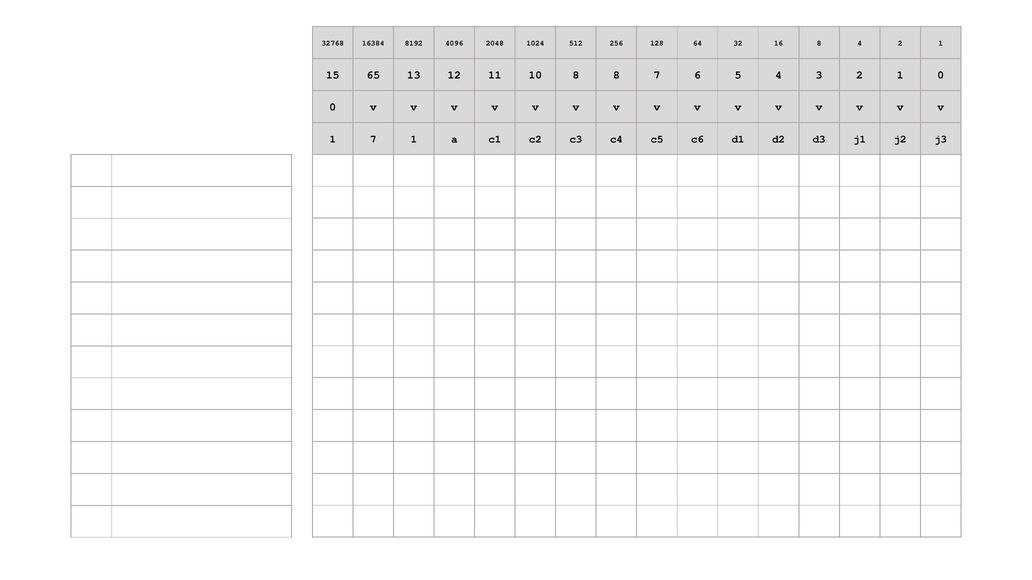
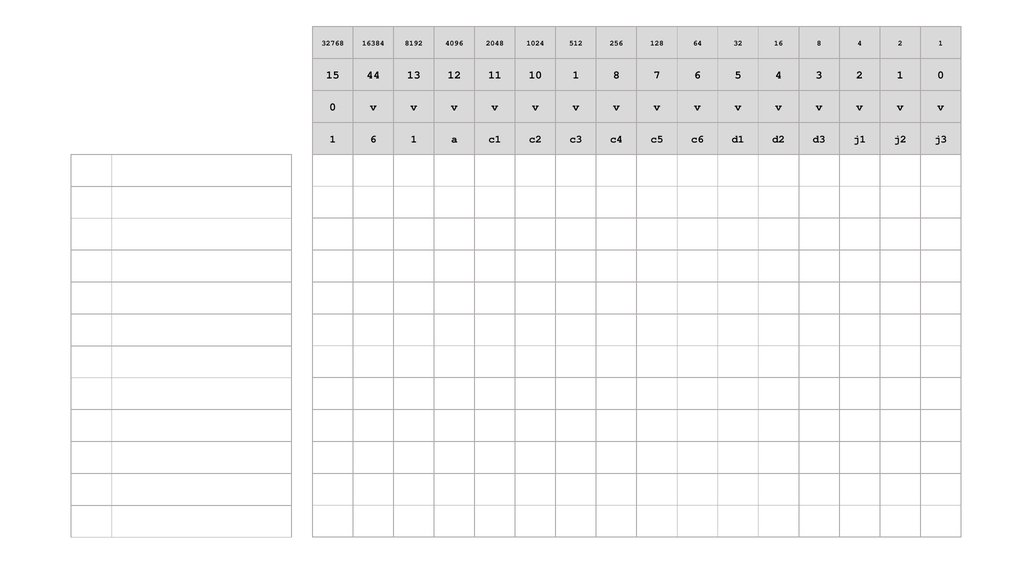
65: 65 -> 44
10 8: 8 -> 1
1 7: 7 -> 6
